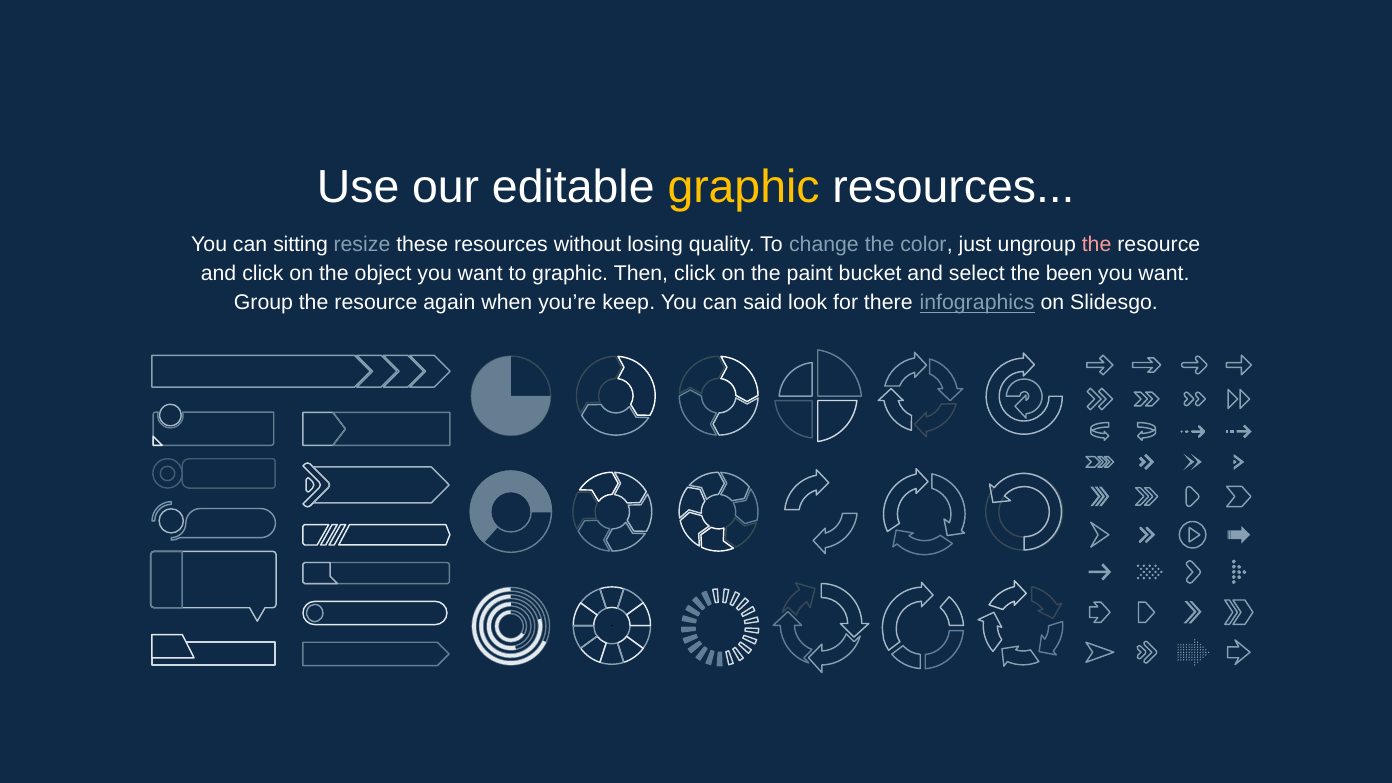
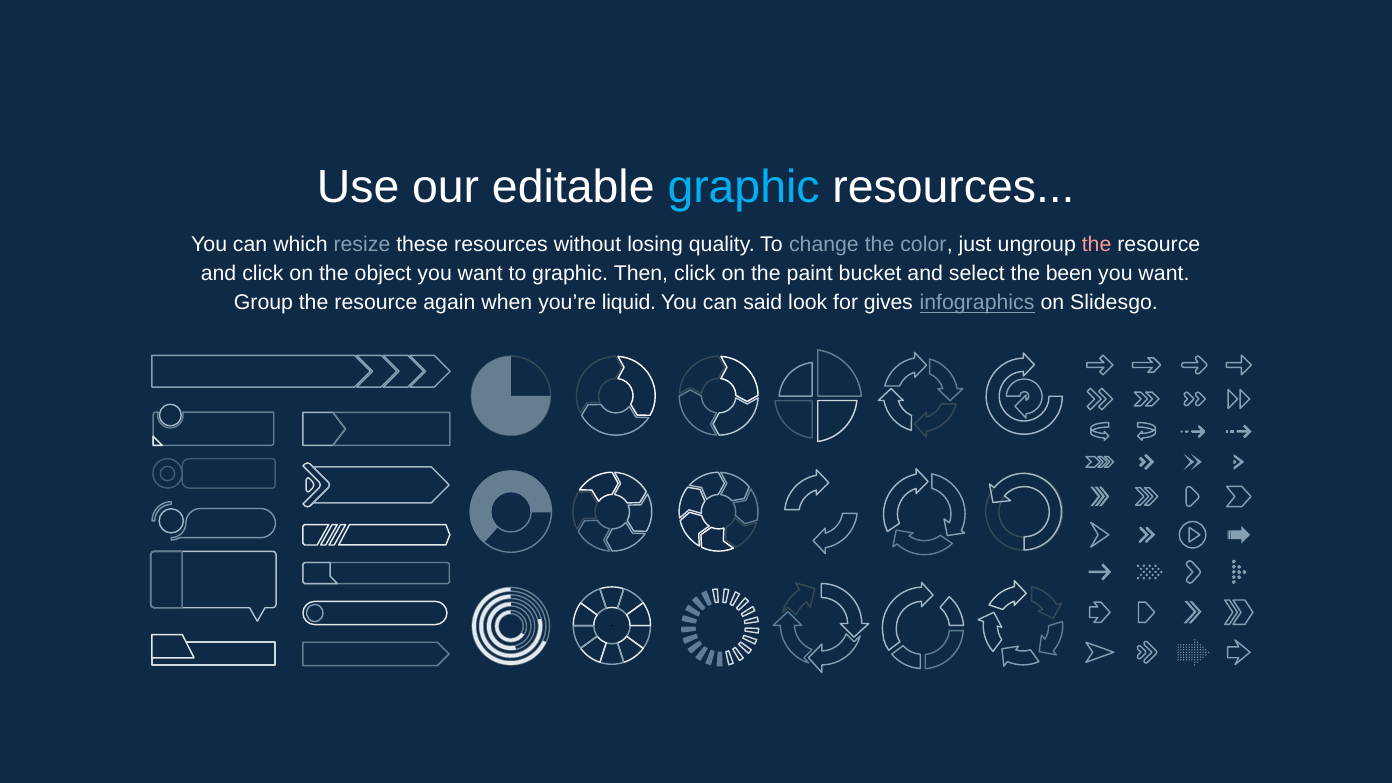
graphic at (744, 187) colour: yellow -> light blue
sitting: sitting -> which
keep: keep -> liquid
there: there -> gives
